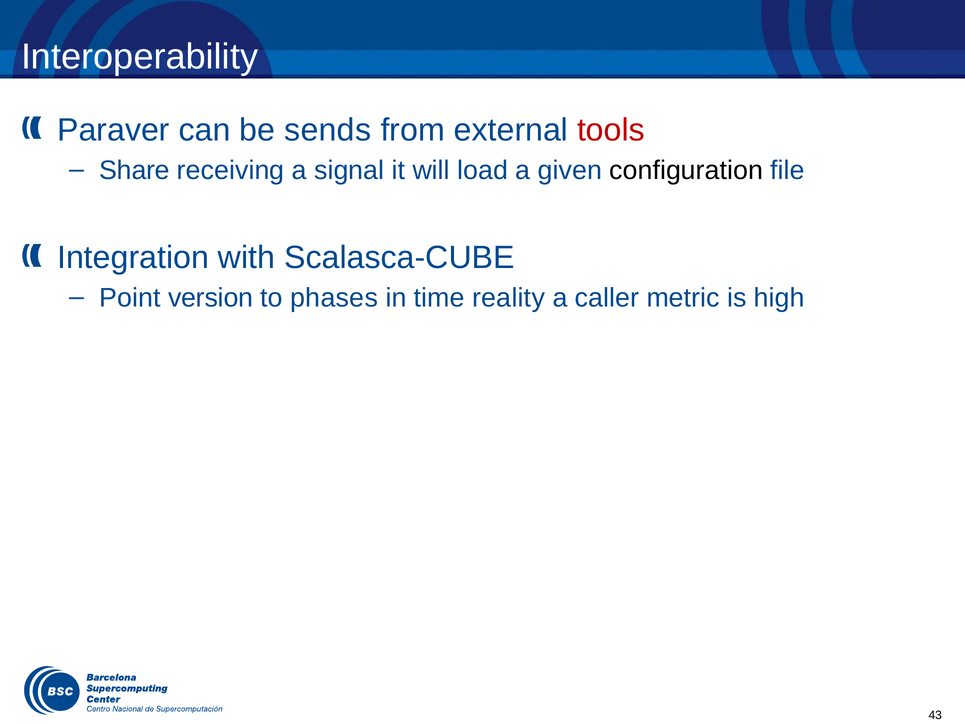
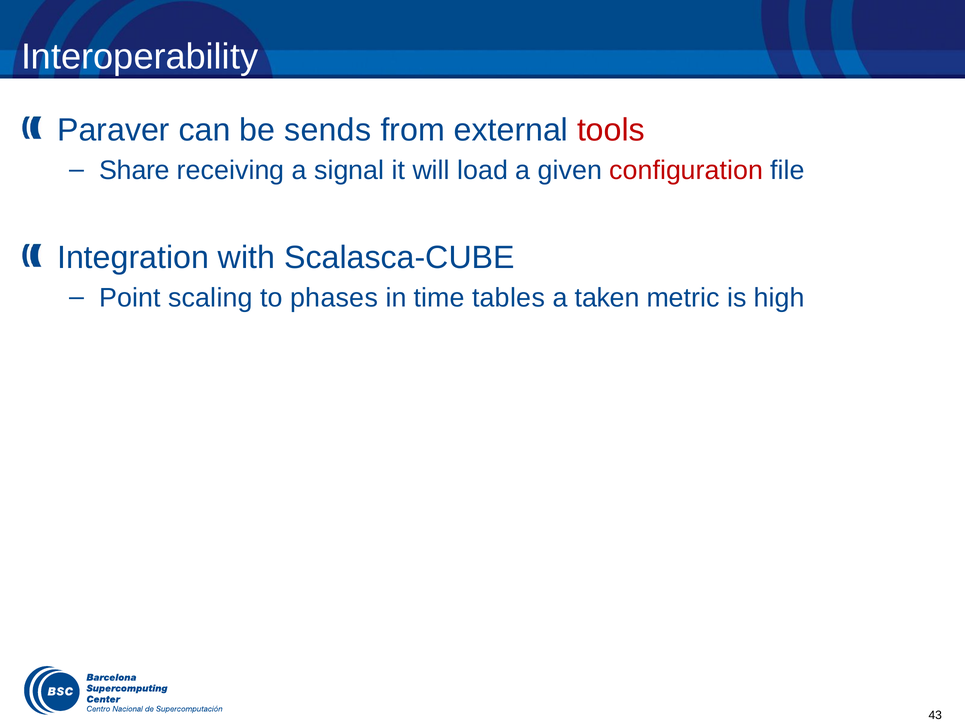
configuration colour: black -> red
version: version -> scaling
reality: reality -> tables
caller: caller -> taken
